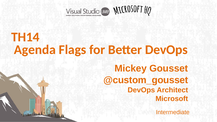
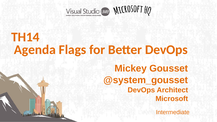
@custom_gousset: @custom_gousset -> @system_gousset
